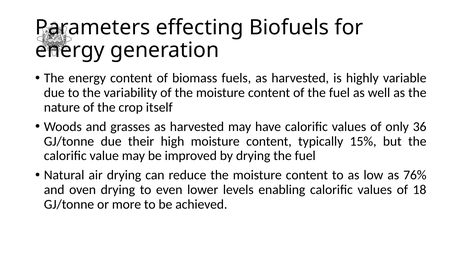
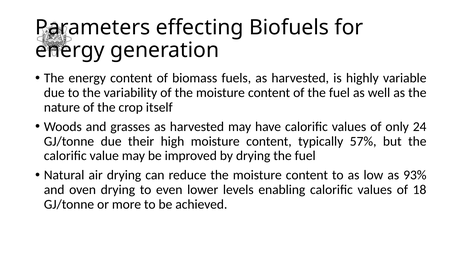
36: 36 -> 24
15%: 15% -> 57%
76%: 76% -> 93%
